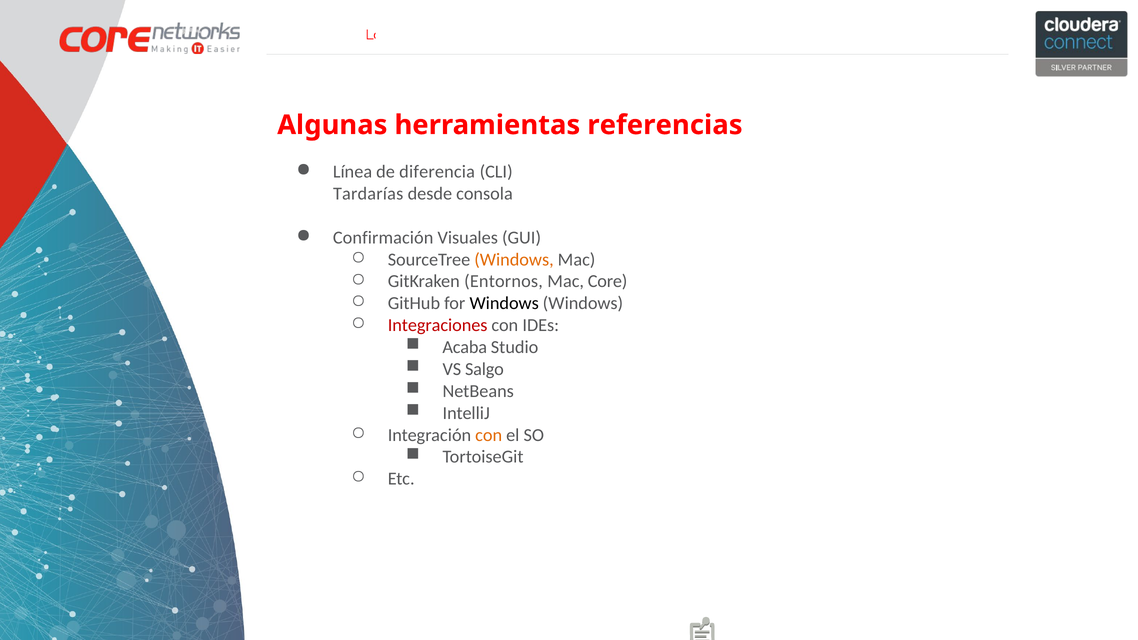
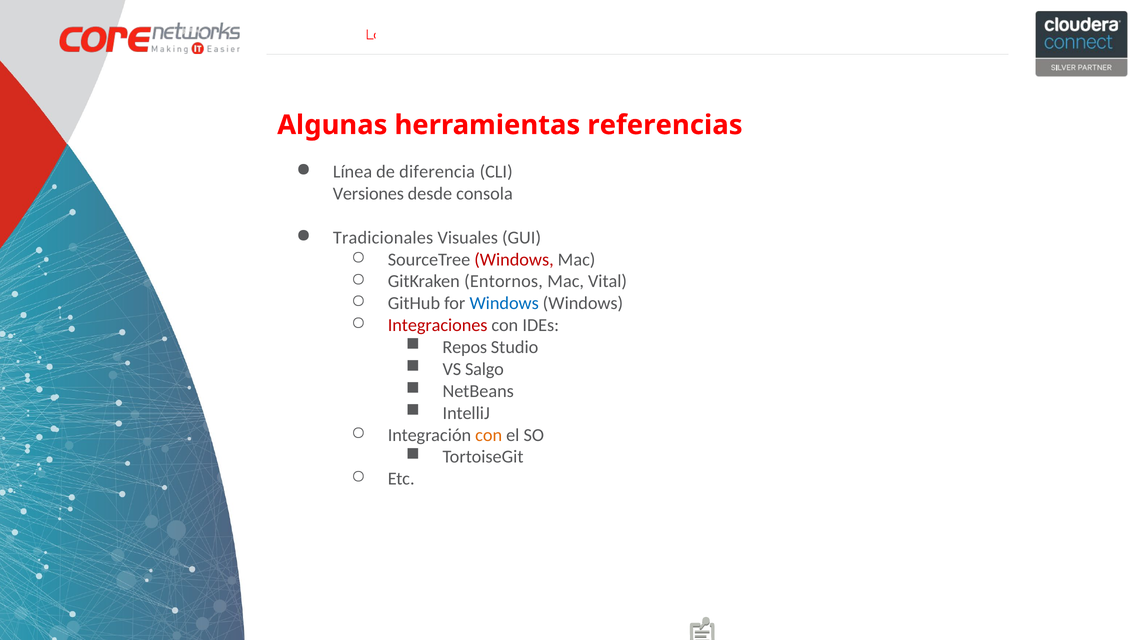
Tardarías: Tardarías -> Versiones
Confirmación: Confirmación -> Tradicionales
Windows at (514, 260) colour: orange -> red
Core: Core -> Vital
Windows at (504, 303) colour: black -> blue
Acaba: Acaba -> Repos
